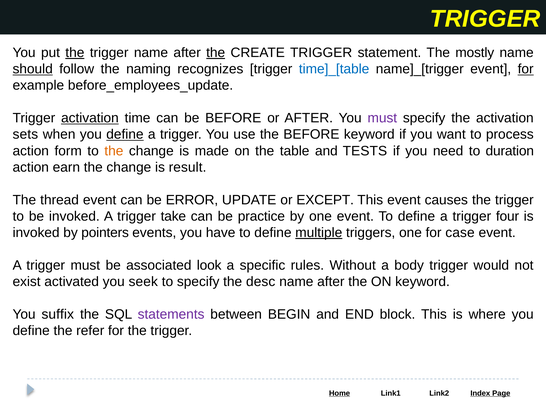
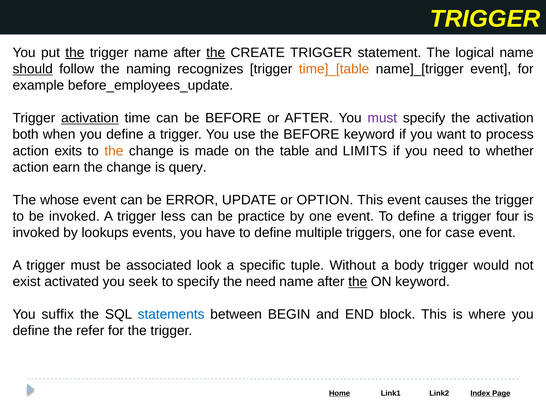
mostly: mostly -> logical
time]_[table colour: blue -> orange
for at (526, 69) underline: present -> none
sets: sets -> both
define at (125, 135) underline: present -> none
form: form -> exits
TESTS: TESTS -> LIMITS
duration: duration -> whether
result: result -> query
thread: thread -> whose
EXCEPT: EXCEPT -> OPTION
take: take -> less
pointers: pointers -> lookups
multiple underline: present -> none
rules: rules -> tuple
the desc: desc -> need
the at (358, 282) underline: none -> present
statements colour: purple -> blue
